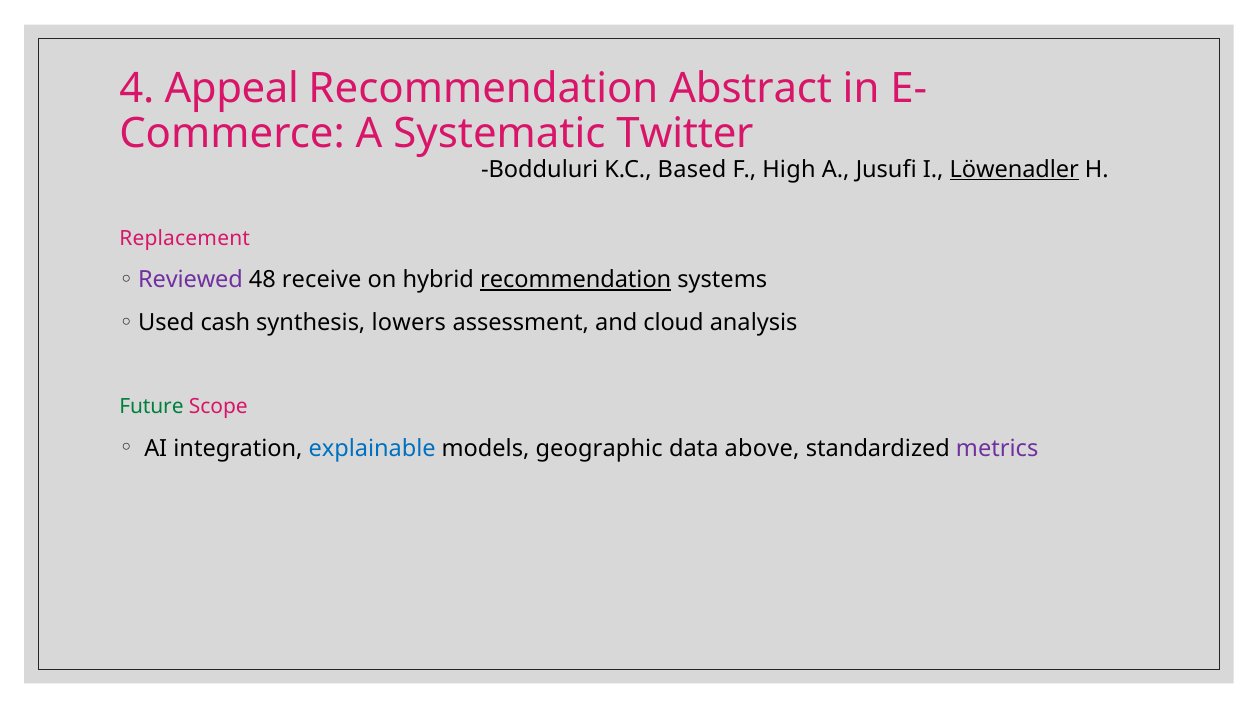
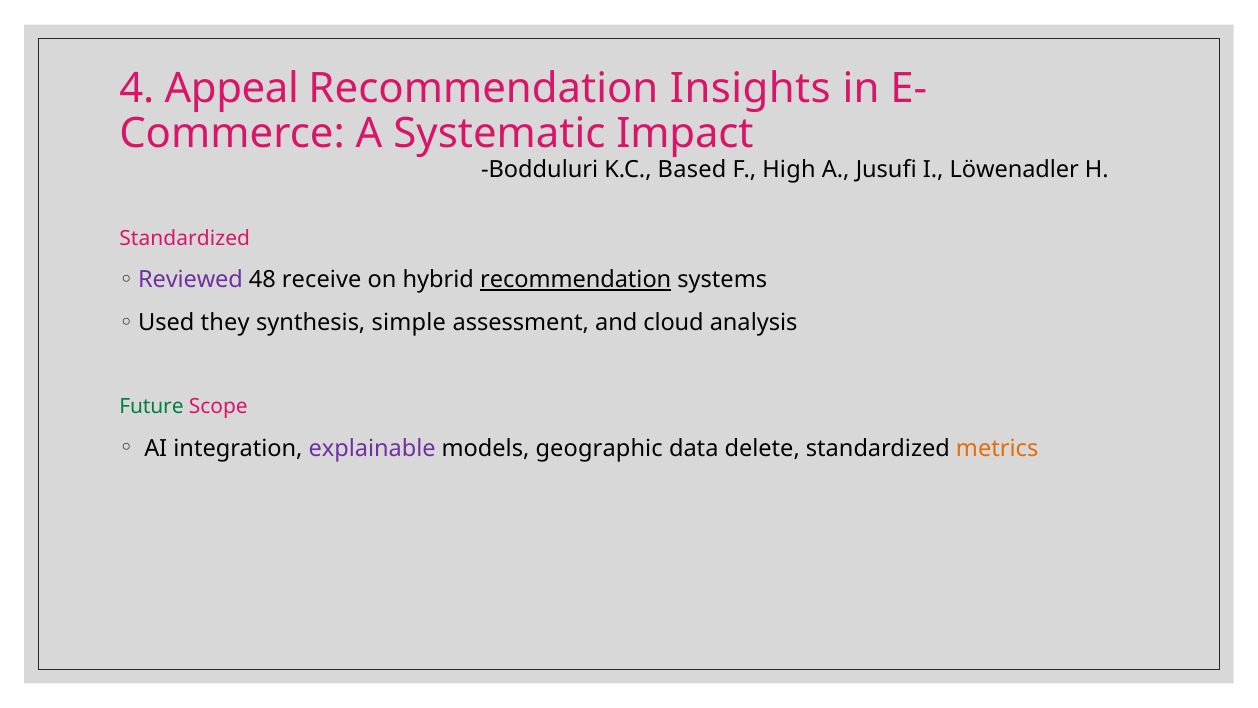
Abstract: Abstract -> Insights
Twitter: Twitter -> Impact
Löwenadler underline: present -> none
Replacement at (185, 238): Replacement -> Standardized
cash: cash -> they
lowers: lowers -> simple
explainable colour: blue -> purple
above: above -> delete
metrics colour: purple -> orange
